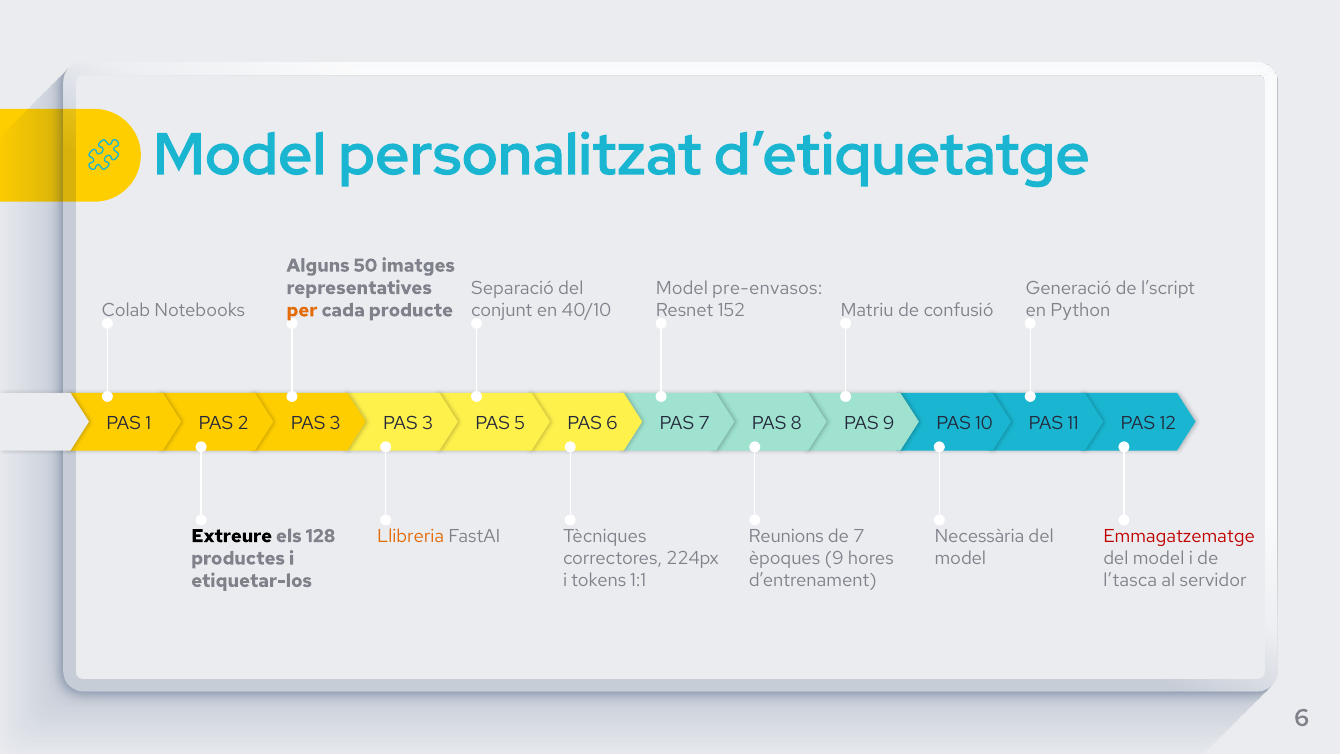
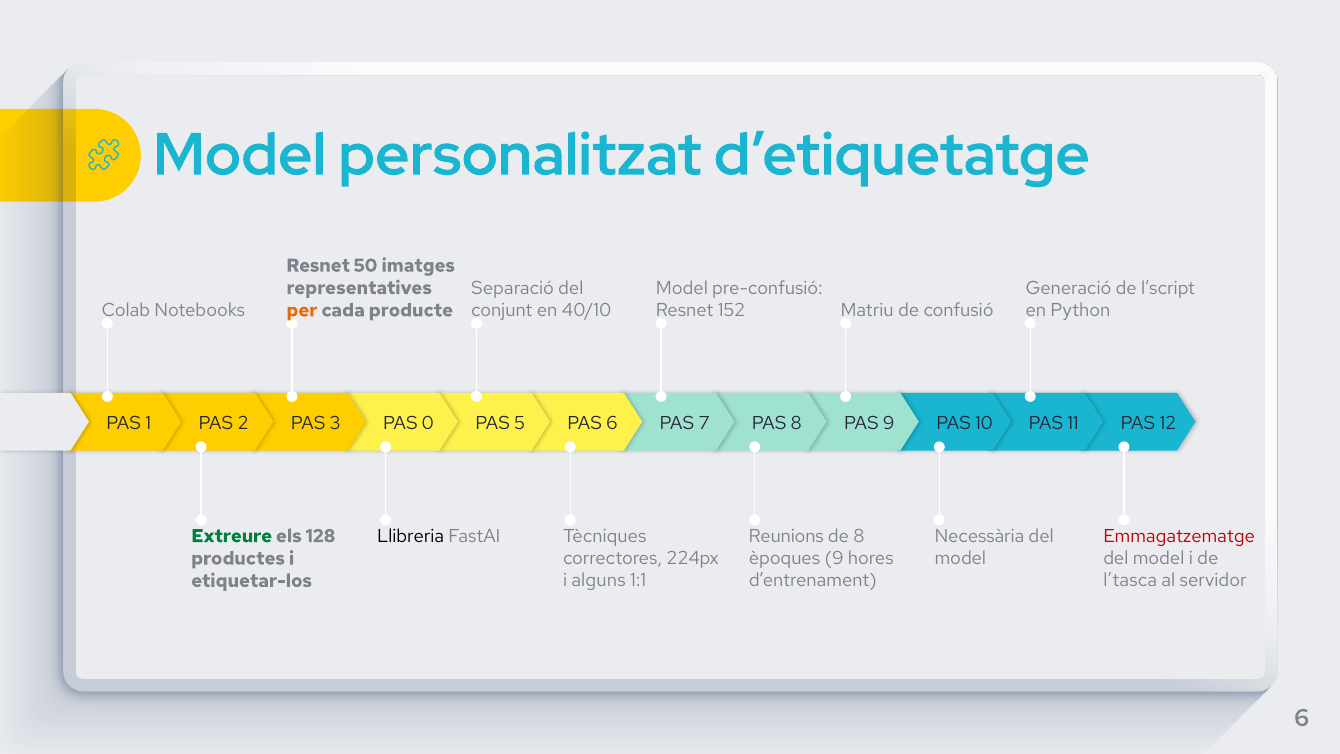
Alguns at (318, 265): Alguns -> Resnet
pre-envasos: pre-envasos -> pre-confusió
3 at (428, 423): 3 -> 0
Extreure colour: black -> green
Llibreria colour: orange -> black
de 7: 7 -> 8
tokens: tokens -> alguns
